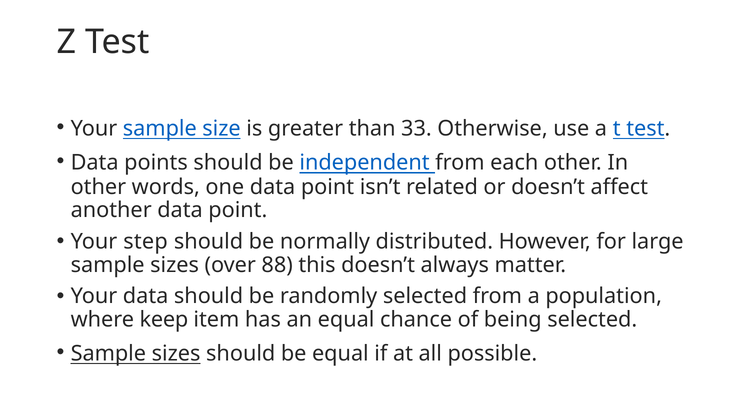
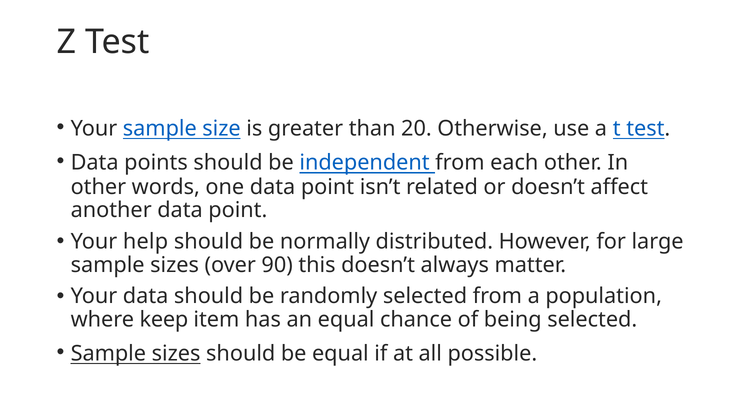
33: 33 -> 20
step: step -> help
88: 88 -> 90
